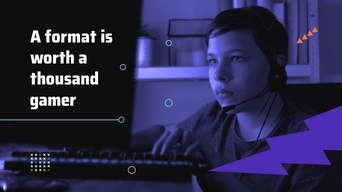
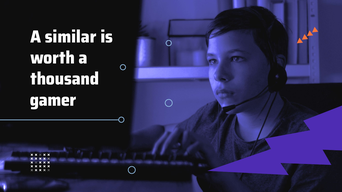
format: format -> similar
